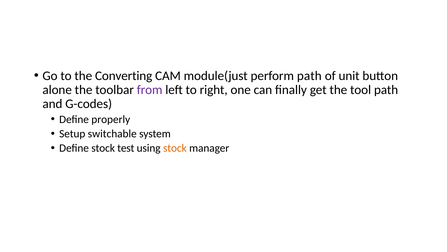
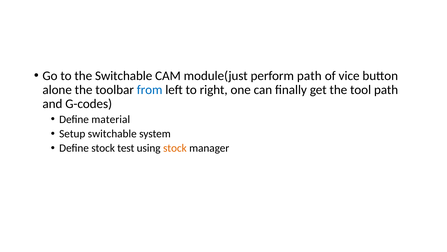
the Converting: Converting -> Switchable
unit: unit -> vice
from colour: purple -> blue
properly: properly -> material
